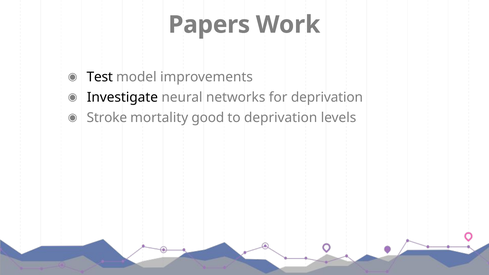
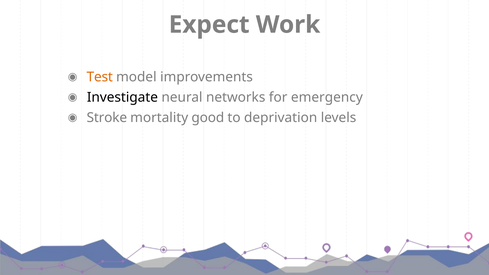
Papers: Papers -> Expect
Test colour: black -> orange
for deprivation: deprivation -> emergency
